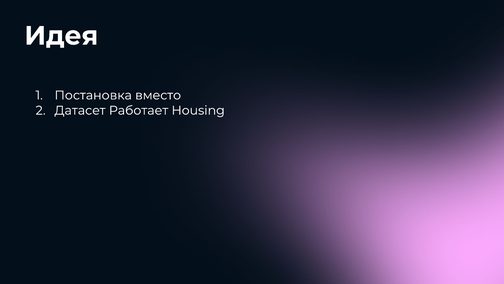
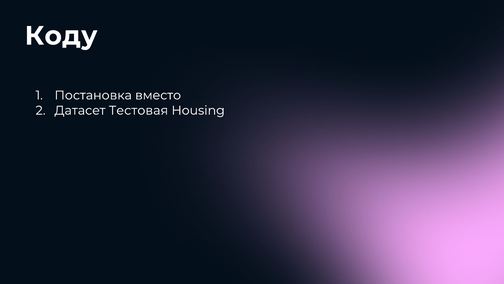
Идея: Идея -> Коду
Работает: Работает -> Тестовая
